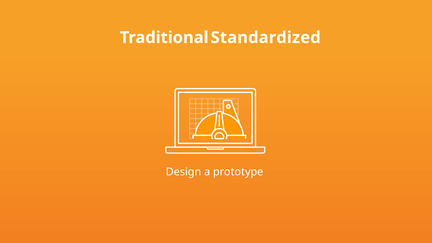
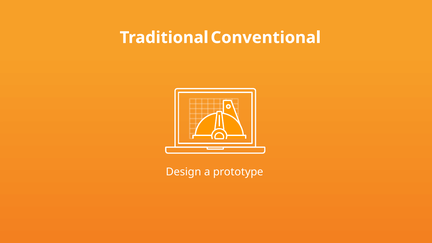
Standardized: Standardized -> Conventional
